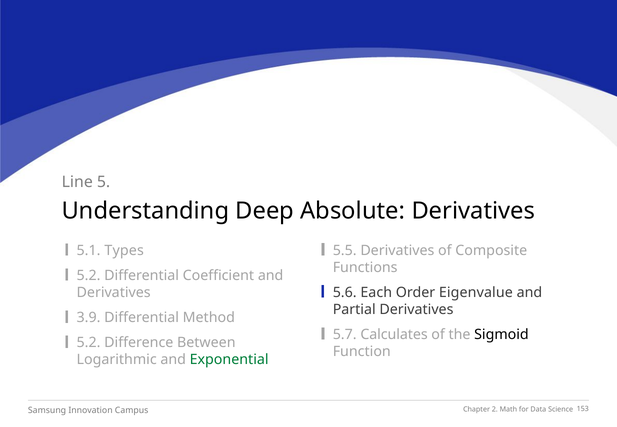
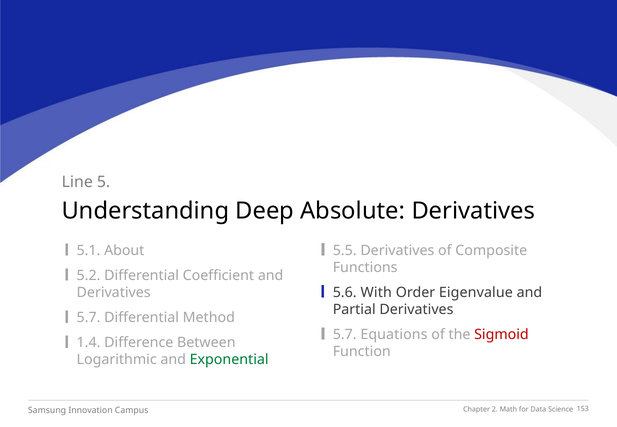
Types: Types -> About
Each: Each -> With
3.9 at (89, 318): 3.9 -> 5.7
Calculates: Calculates -> Equations
Sigmoid colour: black -> red
5.2 at (89, 343): 5.2 -> 1.4
